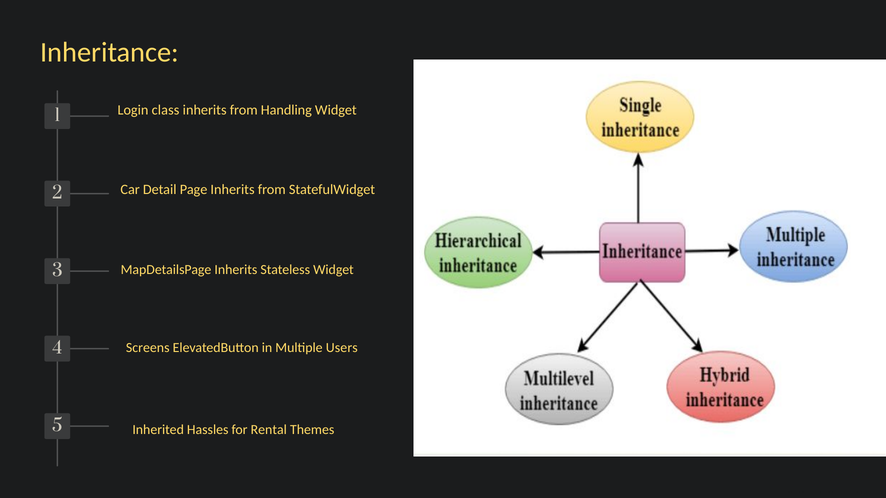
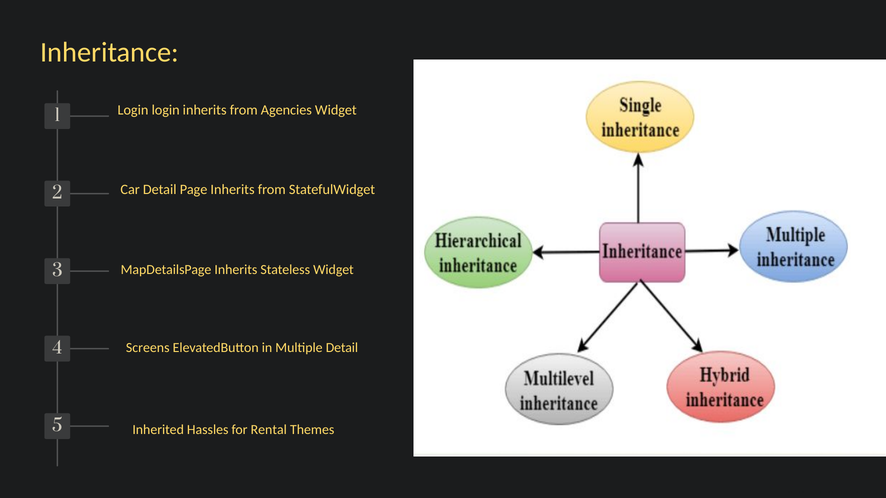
Login class: class -> login
Handling: Handling -> Agencies
Multiple Users: Users -> Detail
